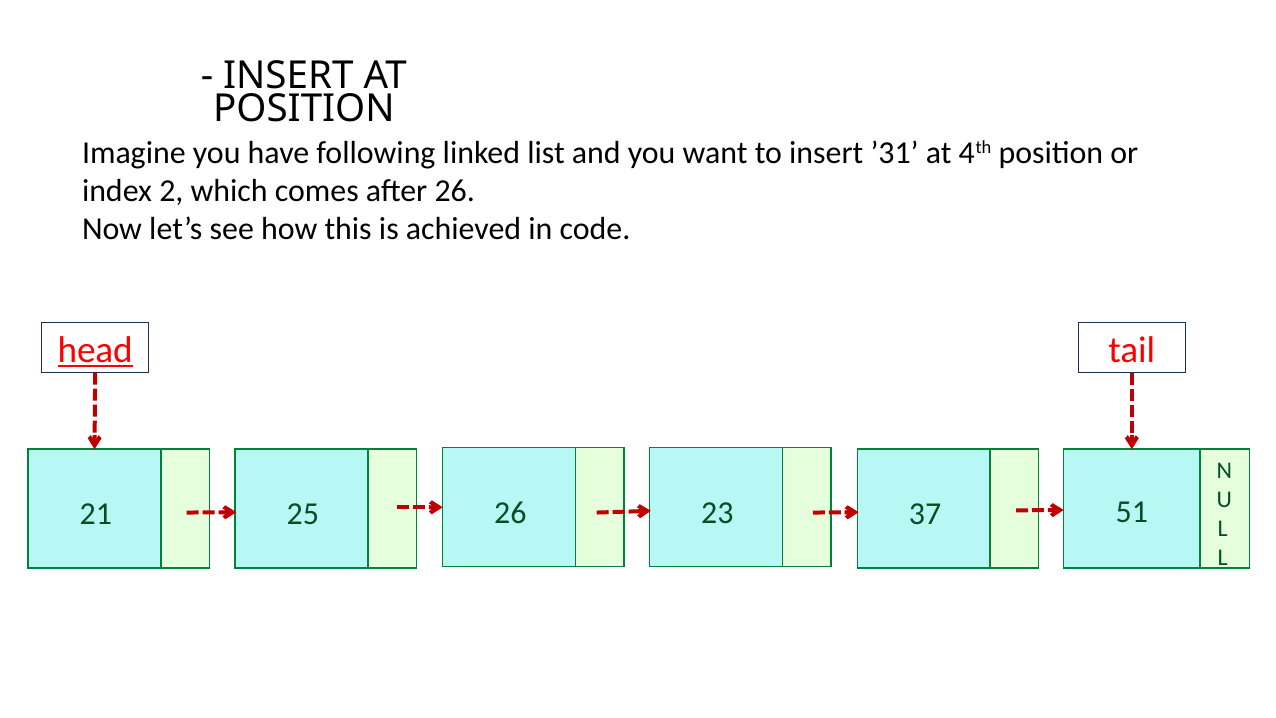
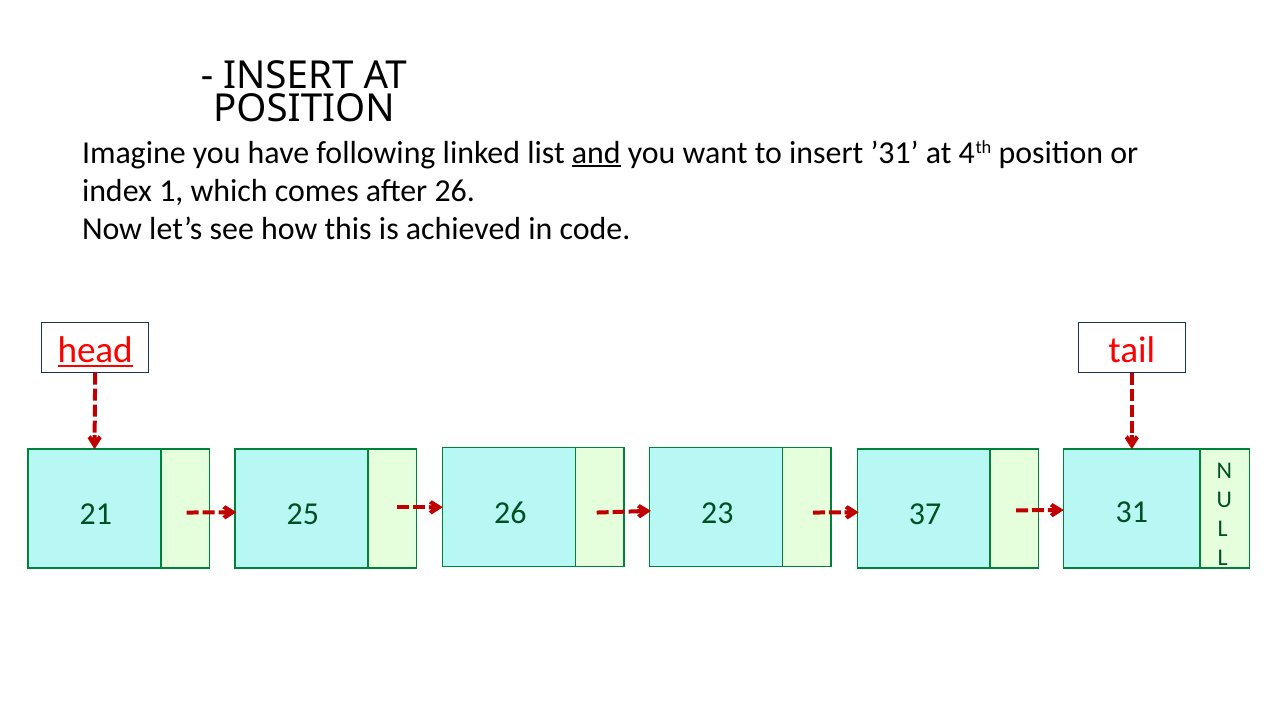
and underline: none -> present
2: 2 -> 1
51: 51 -> 31
